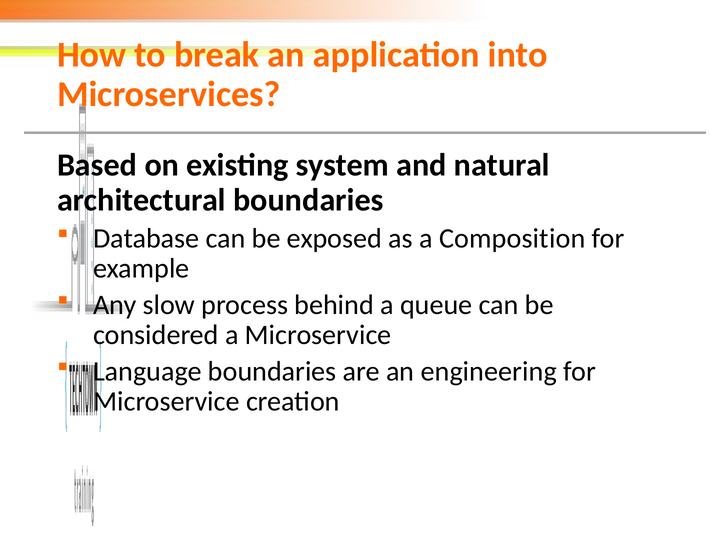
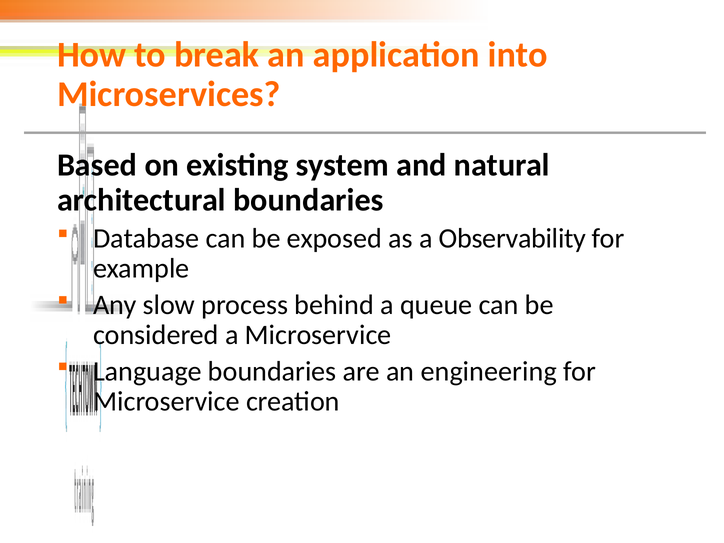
Composition: Composition -> Observability
